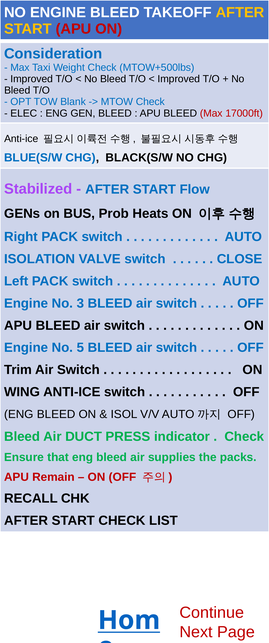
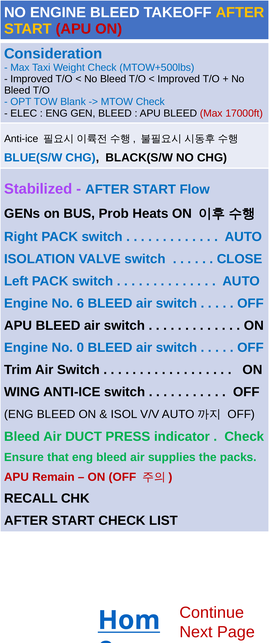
3: 3 -> 6
5: 5 -> 0
